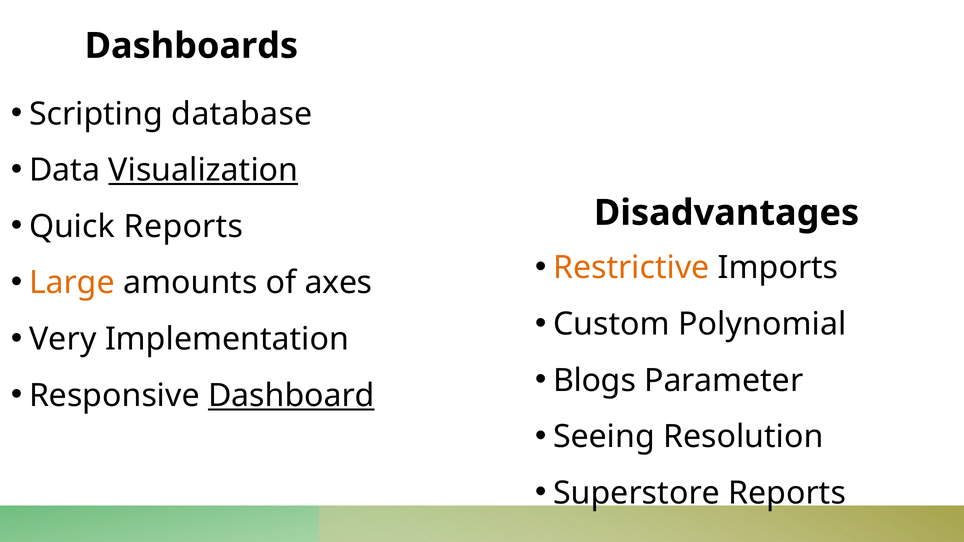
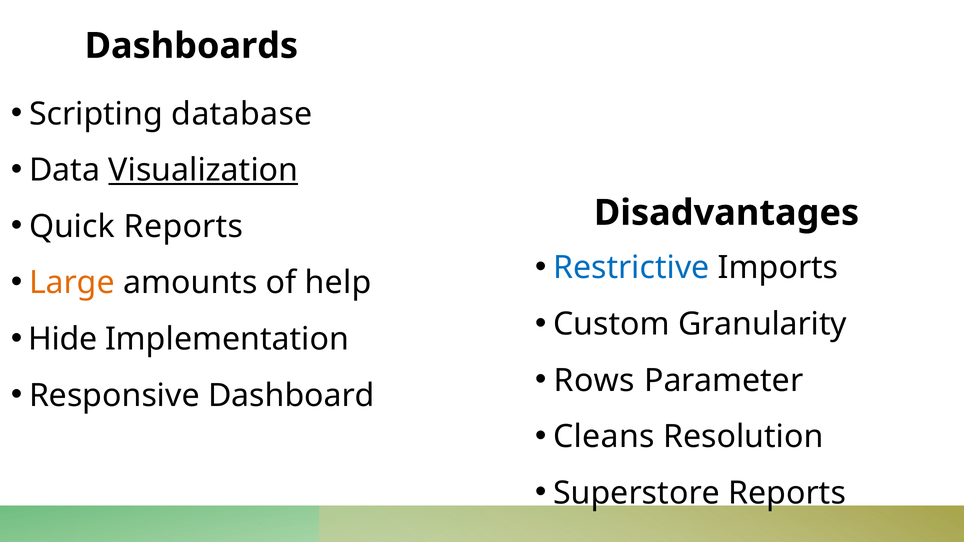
Restrictive colour: orange -> blue
axes: axes -> help
Polynomial: Polynomial -> Granularity
Very: Very -> Hide
Blogs: Blogs -> Rows
Dashboard underline: present -> none
Seeing: Seeing -> Cleans
